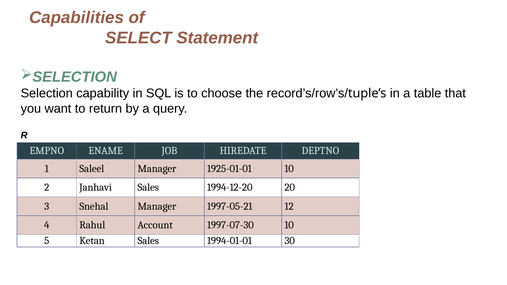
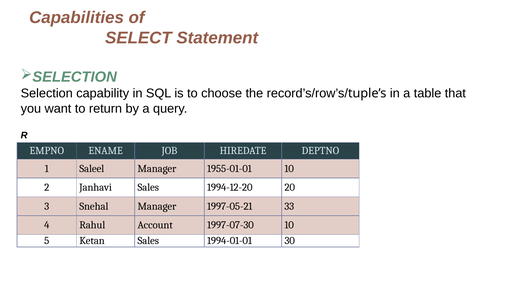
1925-01-01: 1925-01-01 -> 1955-01-01
12: 12 -> 33
